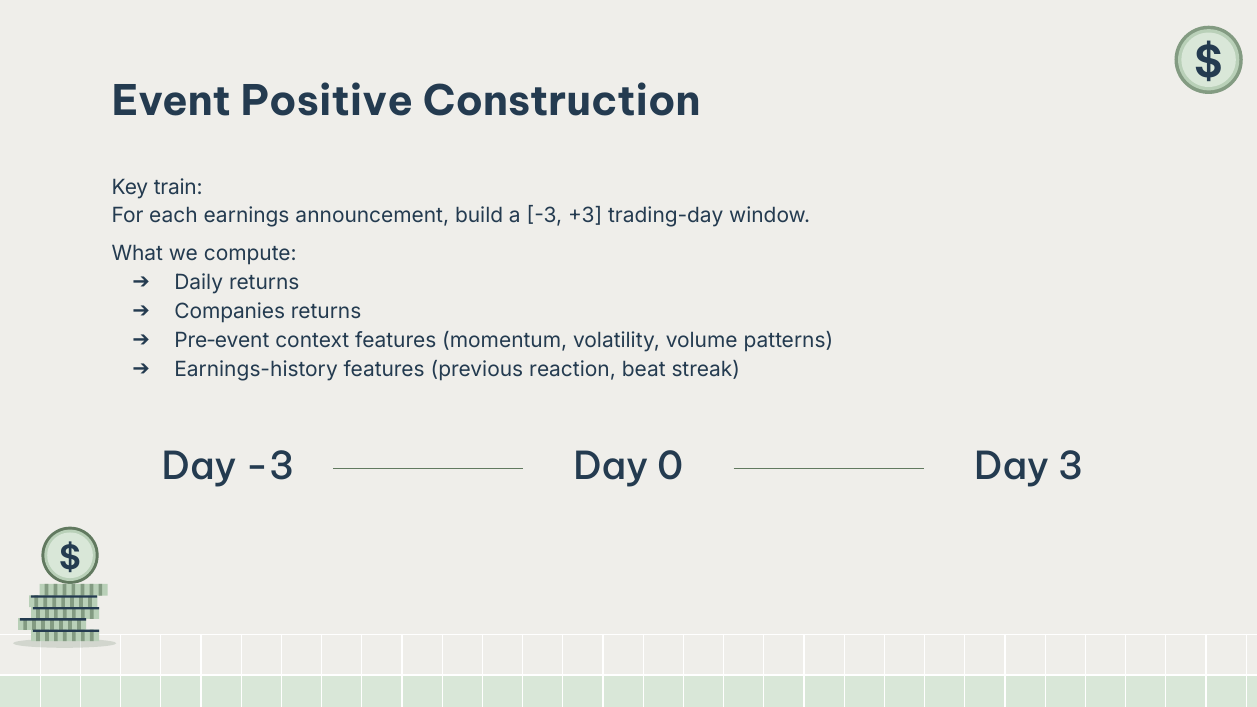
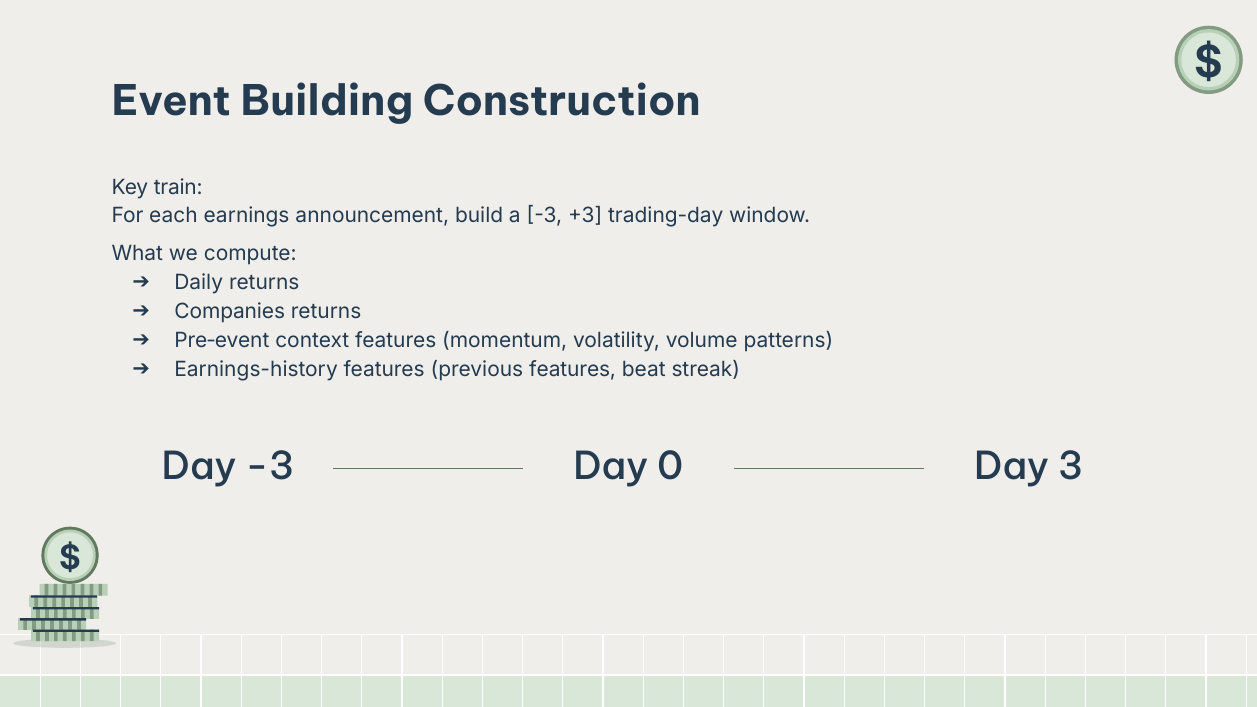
Positive: Positive -> Building
previous reaction: reaction -> features
